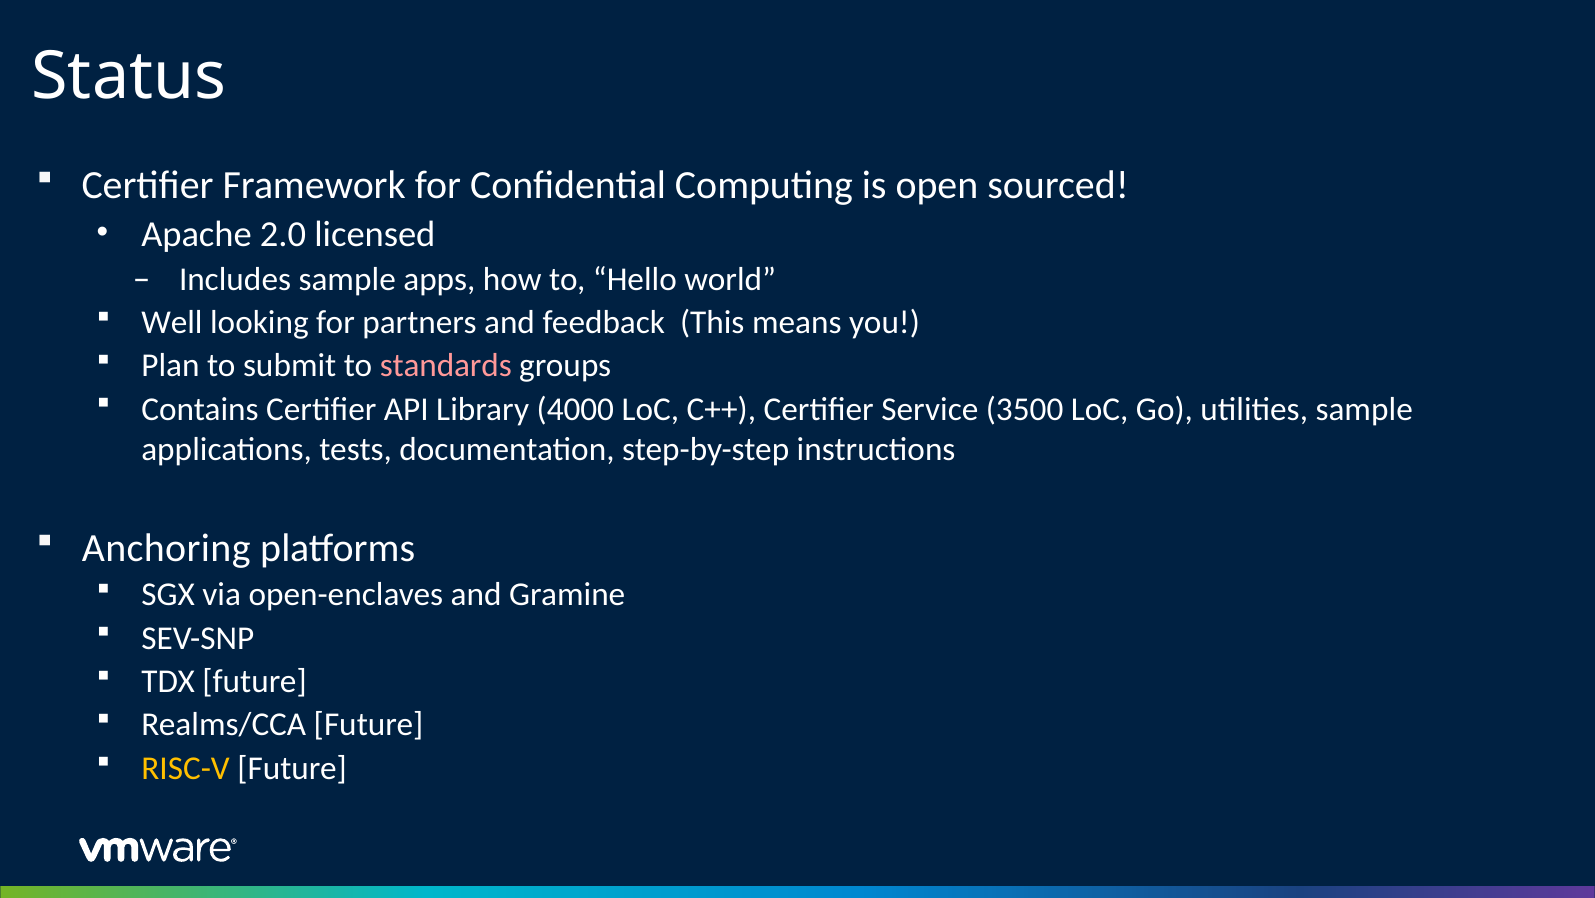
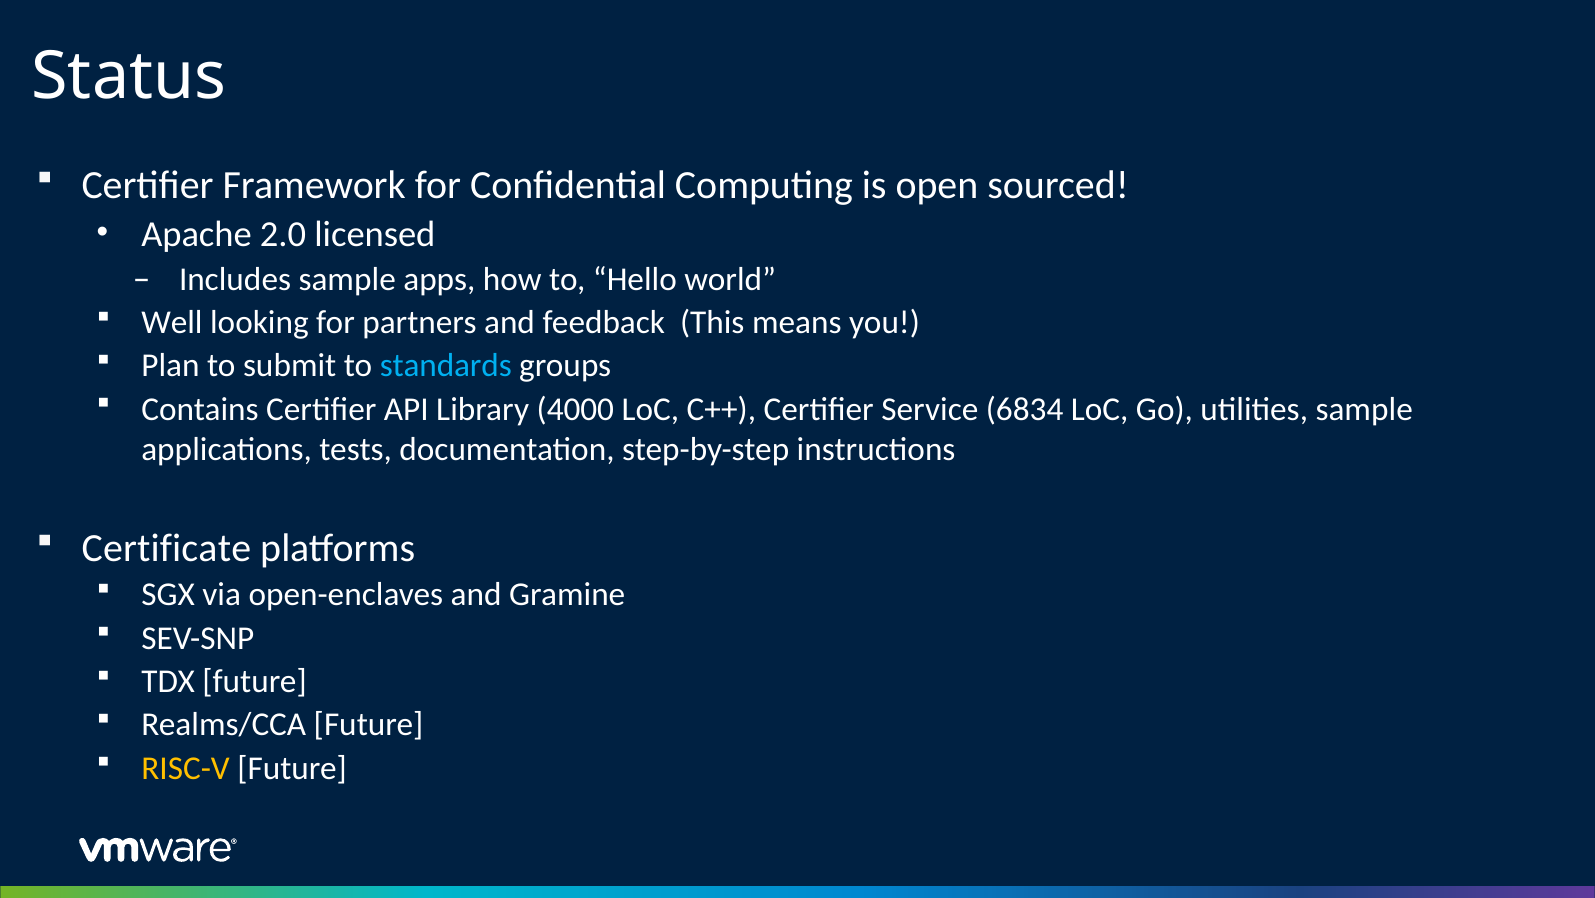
standards colour: pink -> light blue
3500: 3500 -> 6834
Anchoring: Anchoring -> Certificate
